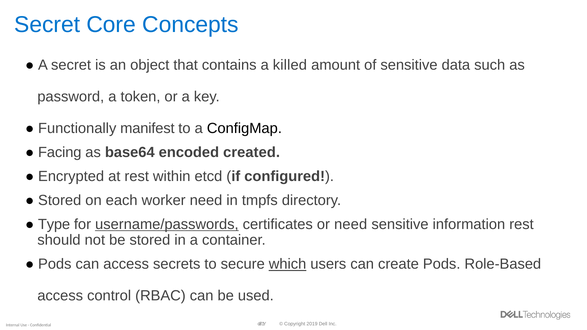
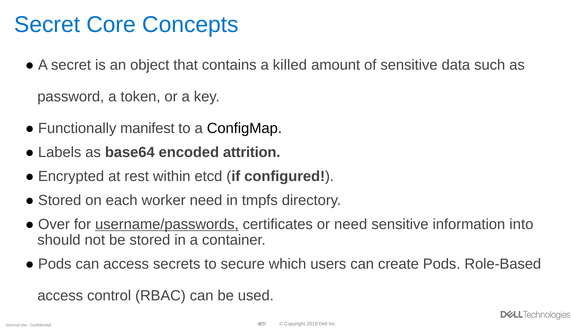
Facing: Facing -> Labels
created: created -> attrition
Type: Type -> Over
information rest: rest -> into
which underline: present -> none
